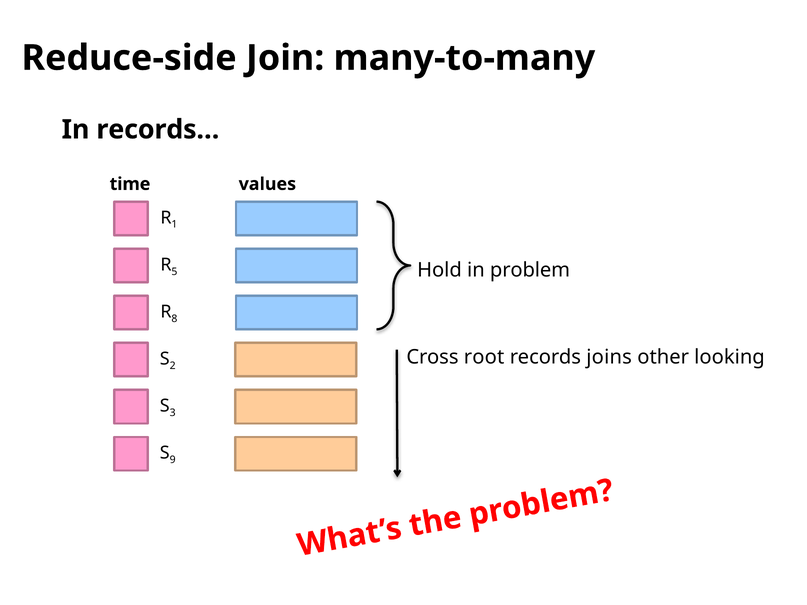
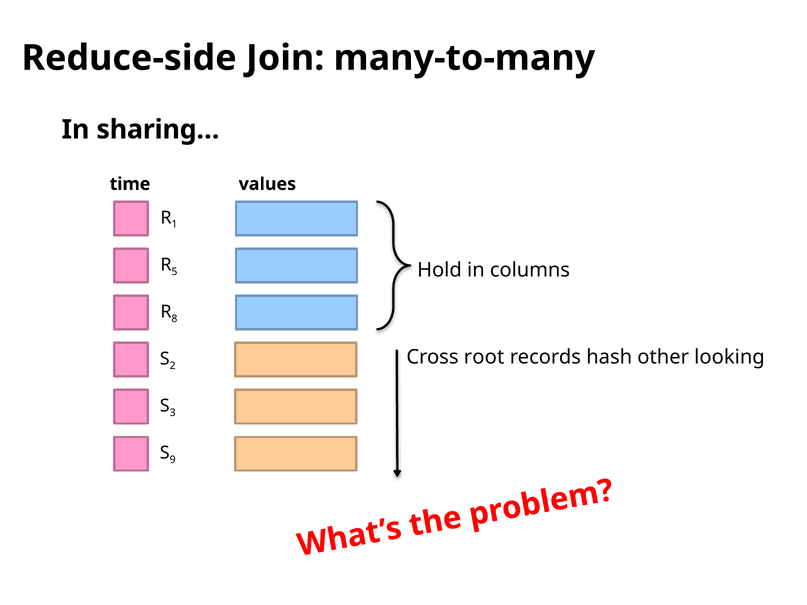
records…: records… -> sharing…
problem: problem -> columns
joins: joins -> hash
